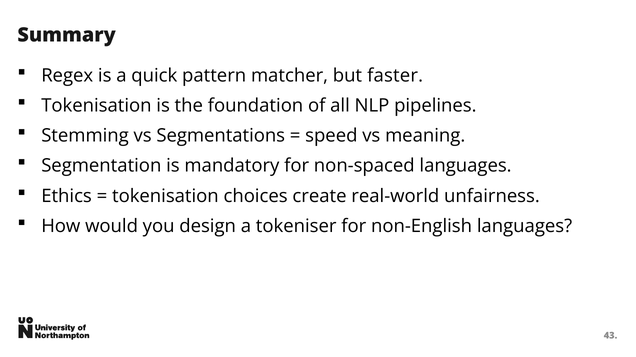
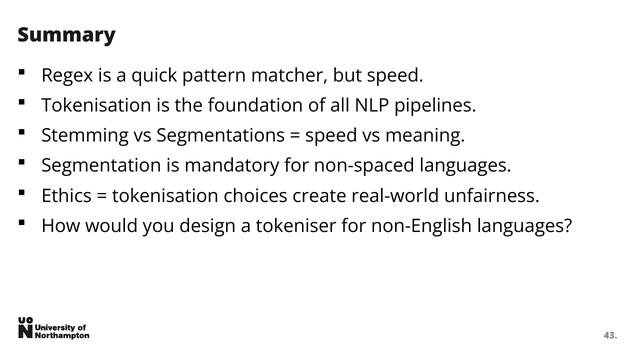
but faster: faster -> speed
